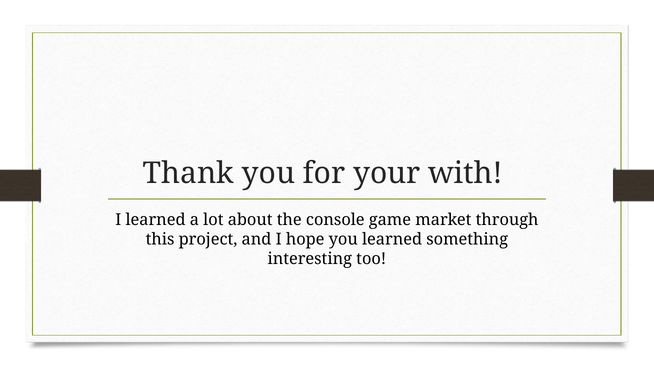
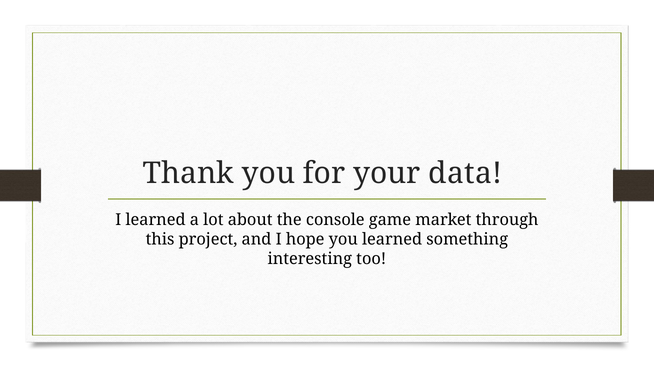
with: with -> data
